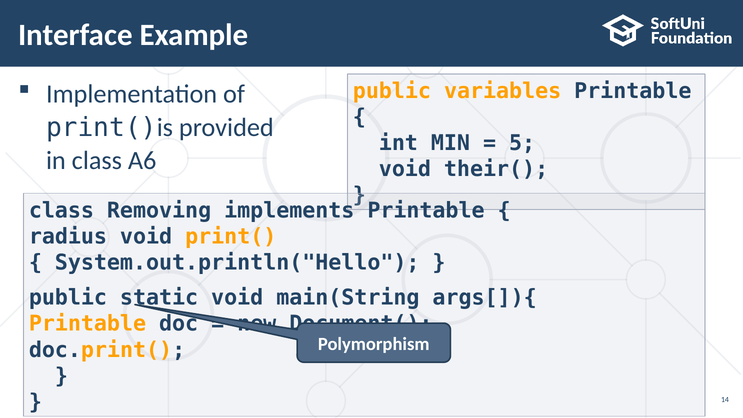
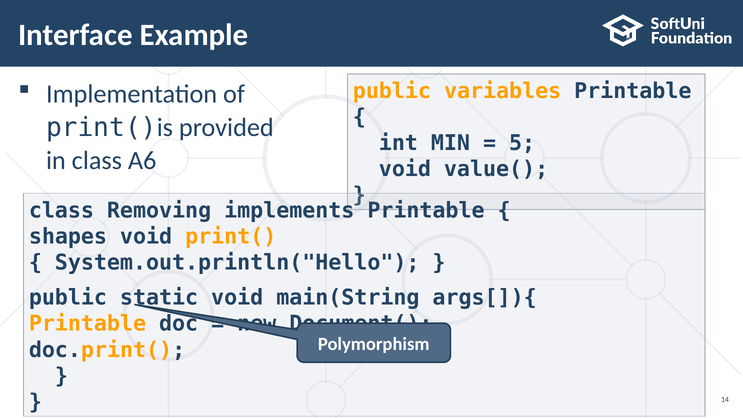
their(: their( -> value(
radius: radius -> shapes
